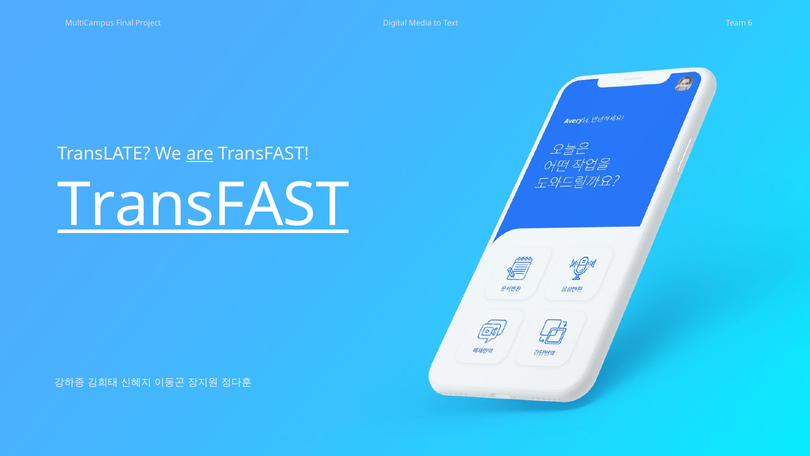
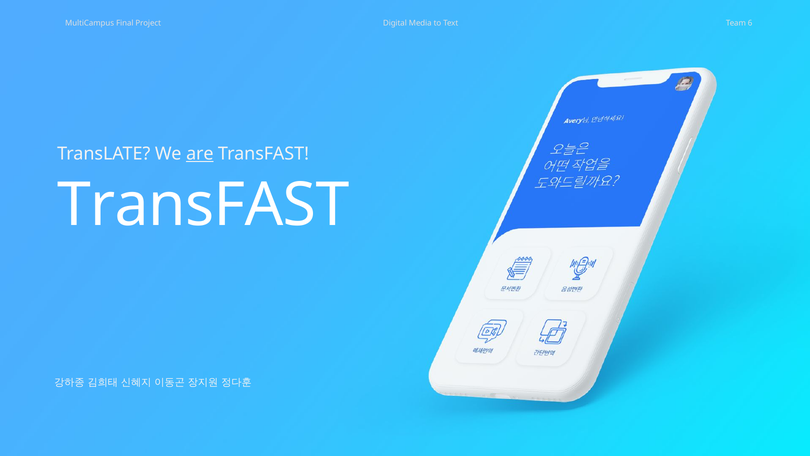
TransFAST at (203, 205) underline: present -> none
